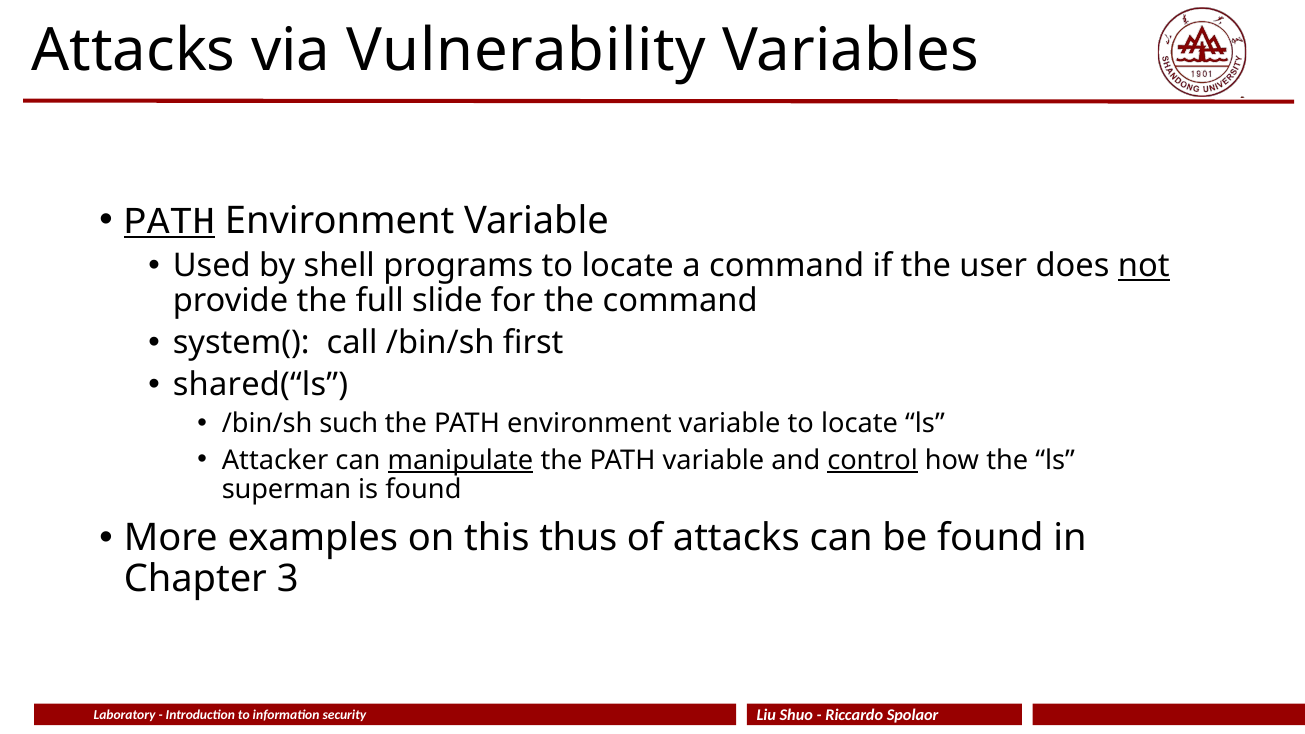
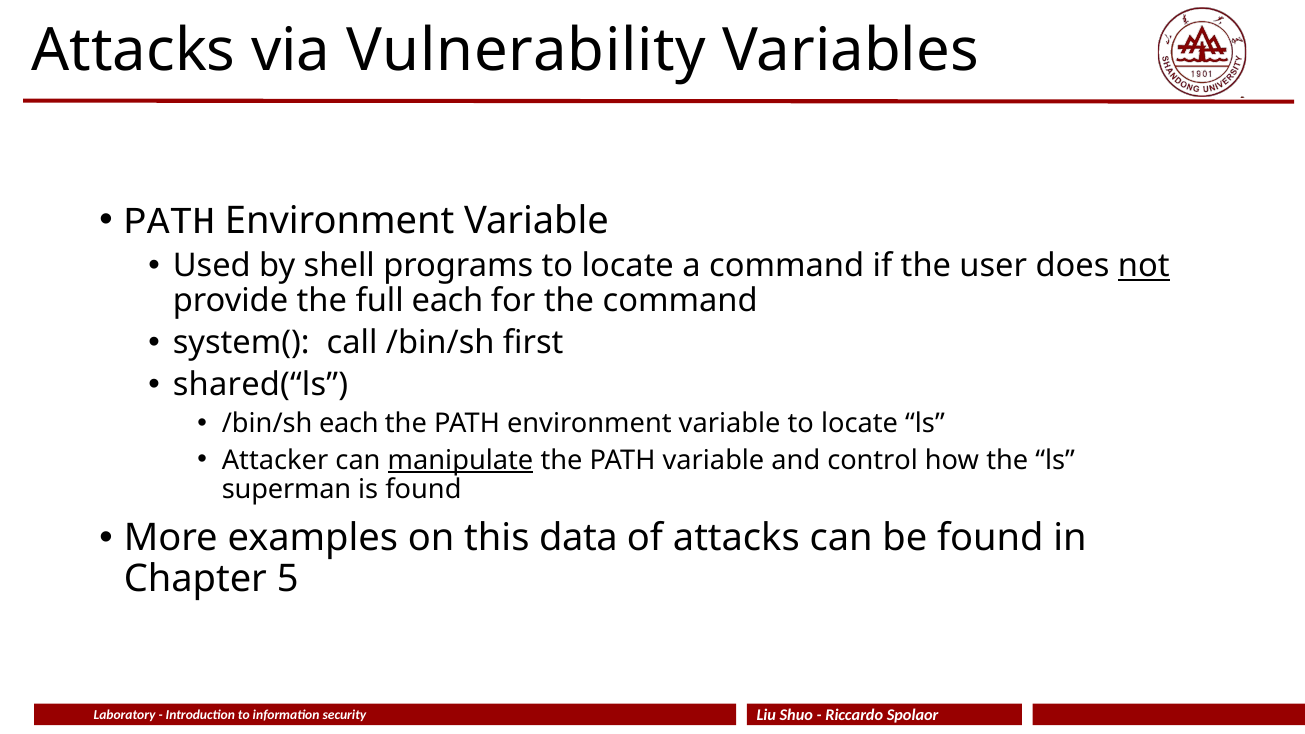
PATH at (170, 221) underline: present -> none
full slide: slide -> each
/bin/sh such: such -> each
control underline: present -> none
thus: thus -> data
3: 3 -> 5
